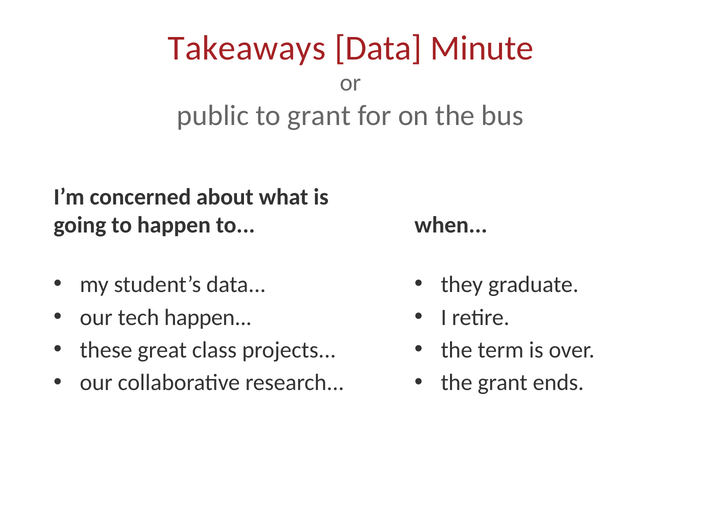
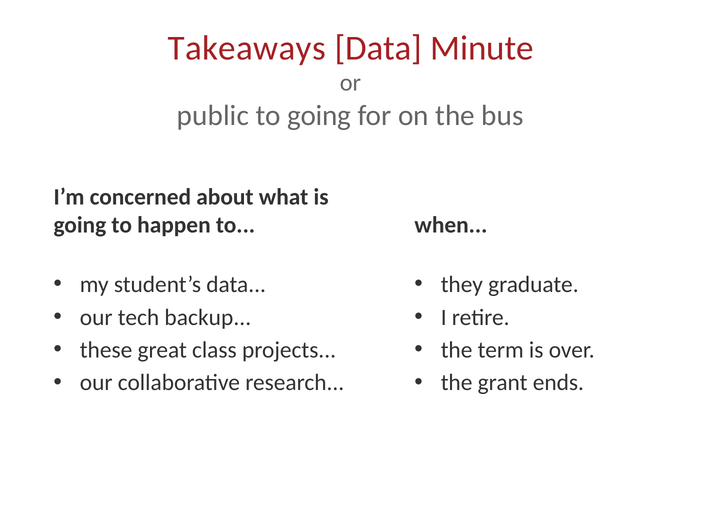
to grant: grant -> going
tech happen: happen -> backup
